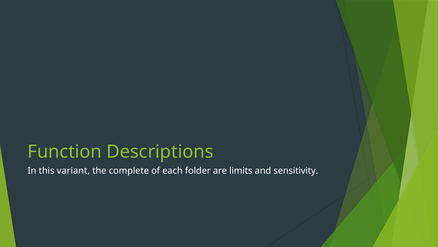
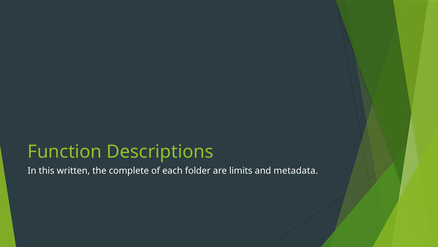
variant: variant -> written
sensitivity: sensitivity -> metadata
